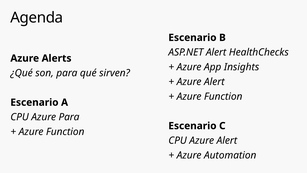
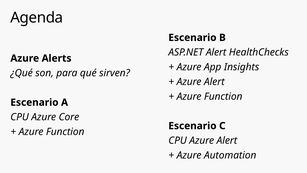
Azure Para: Para -> Core
